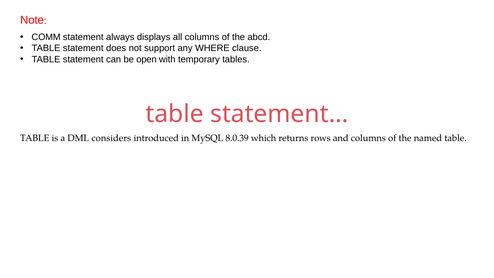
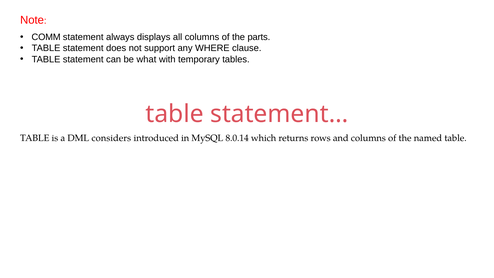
abcd: abcd -> parts
open: open -> what
8.0.39: 8.0.39 -> 8.0.14
